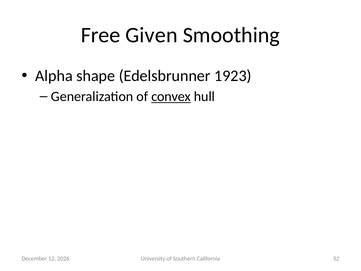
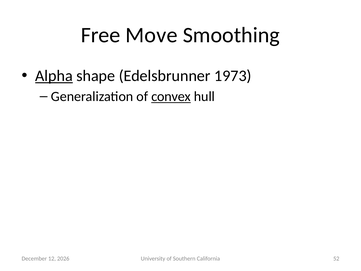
Given: Given -> Move
Alpha underline: none -> present
1923: 1923 -> 1973
